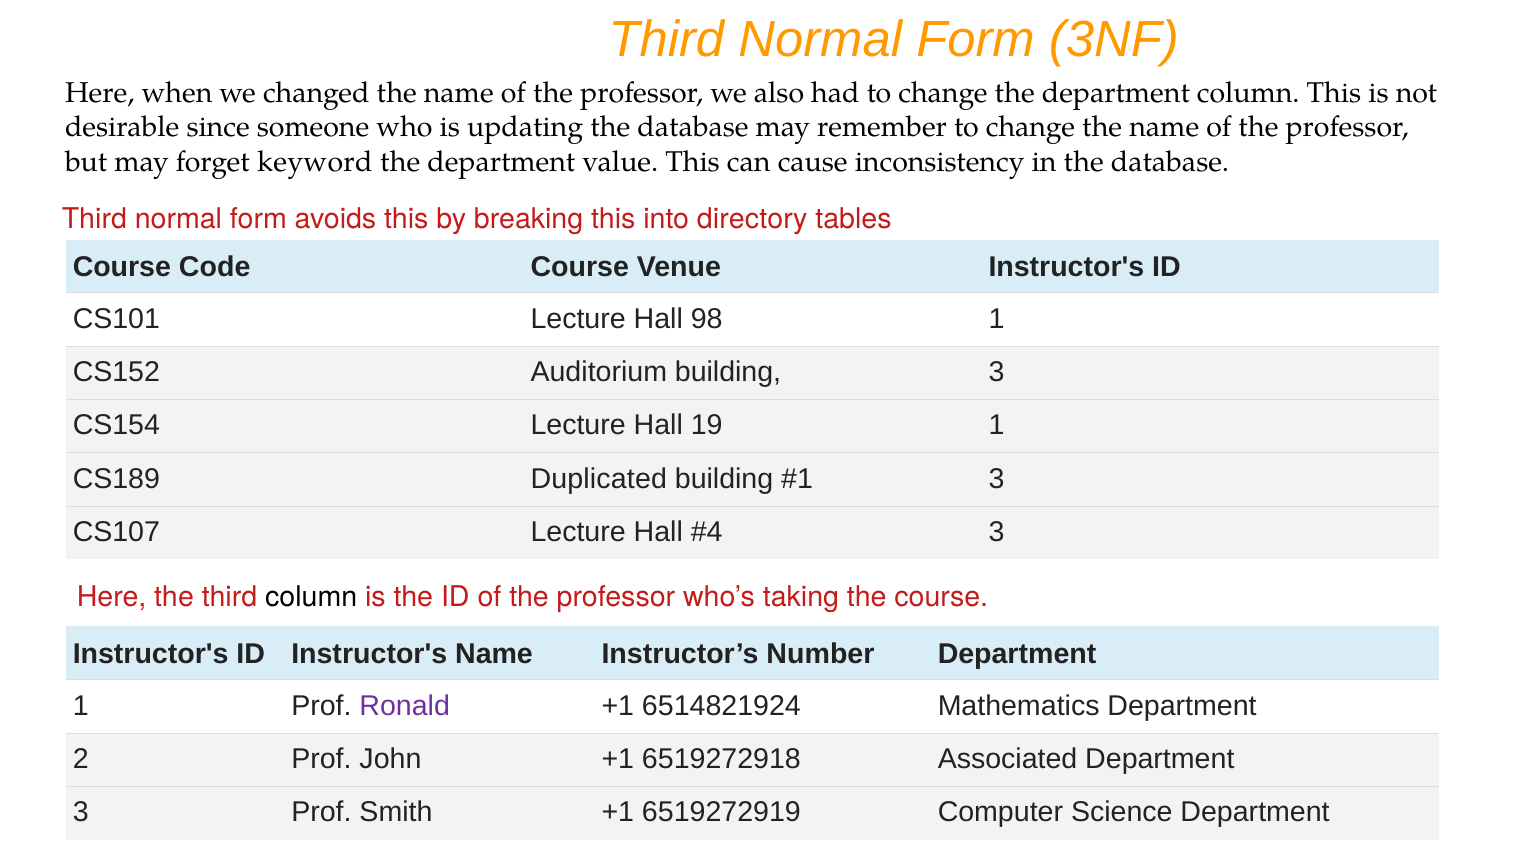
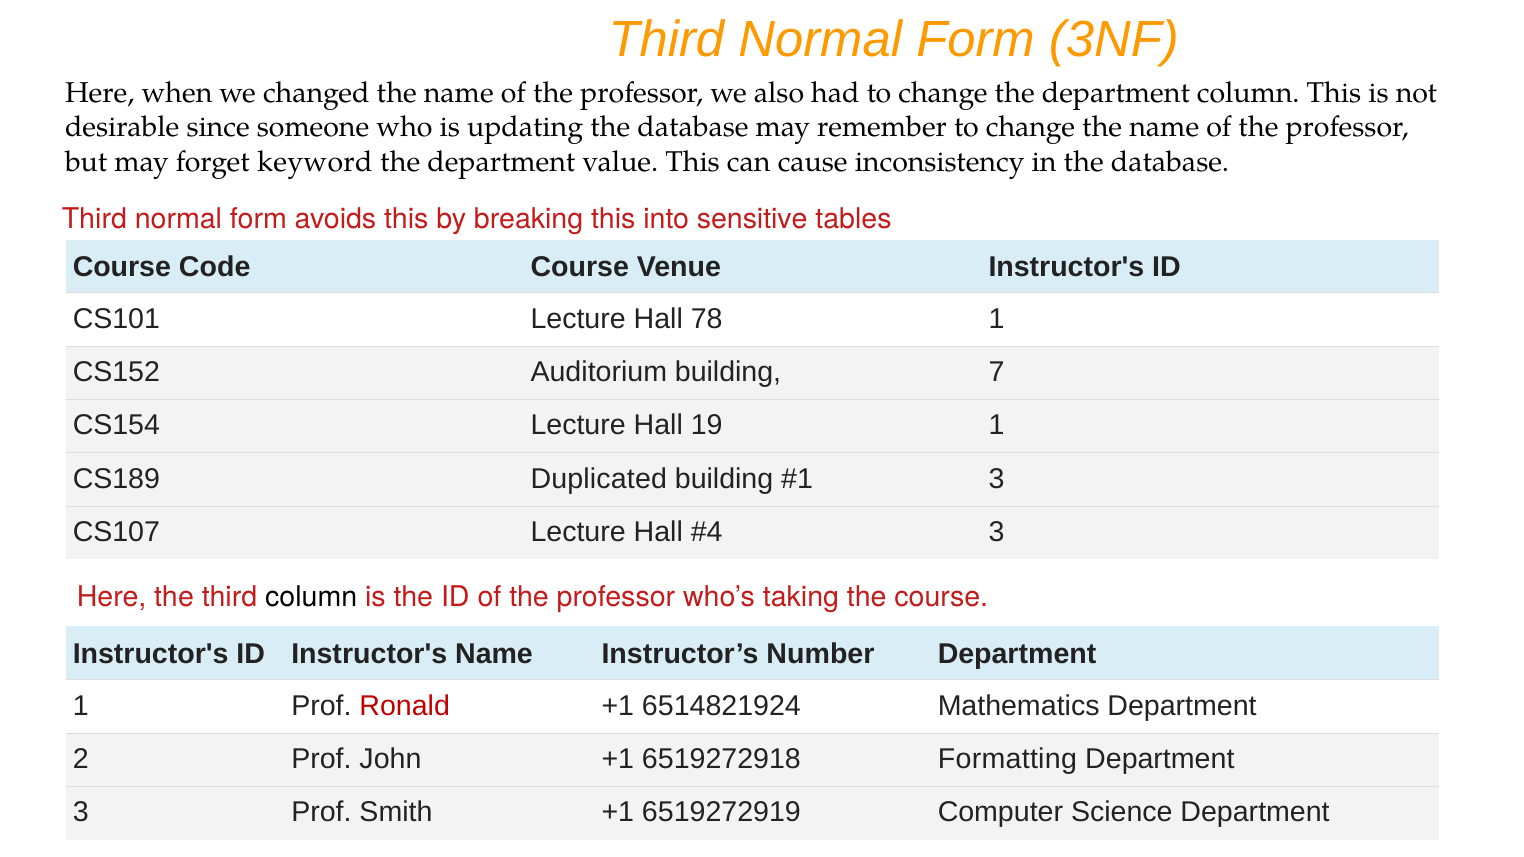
directory: directory -> sensitive
98: 98 -> 78
building 3: 3 -> 7
Ronald colour: purple -> red
Associated: Associated -> Formatting
